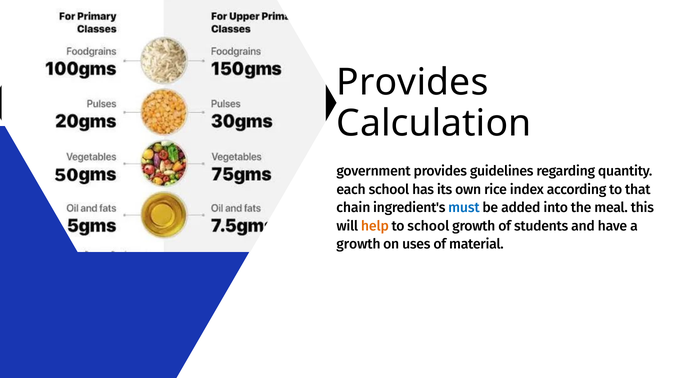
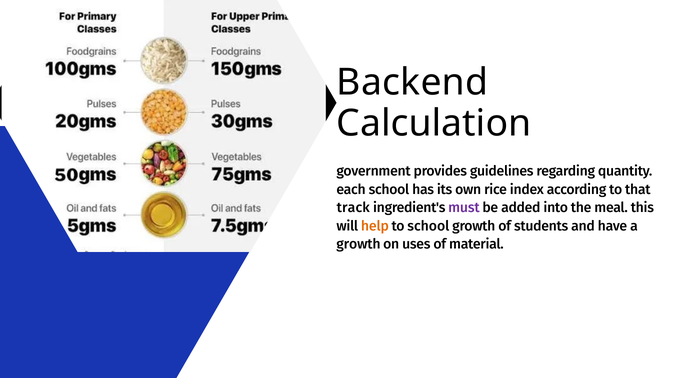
Provides at (412, 83): Provides -> Backend
chain: chain -> track
must colour: blue -> purple
